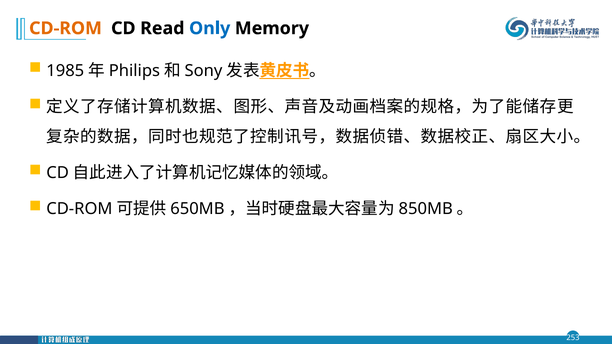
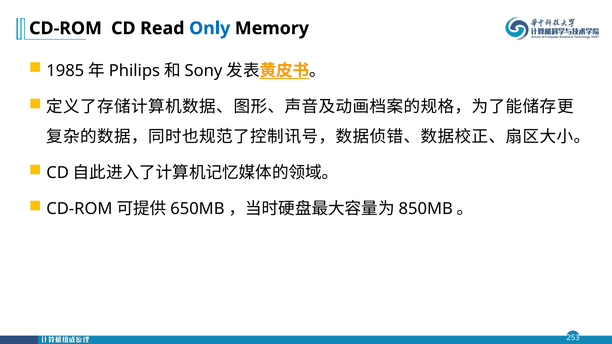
CD-ROM at (65, 28) colour: orange -> black
